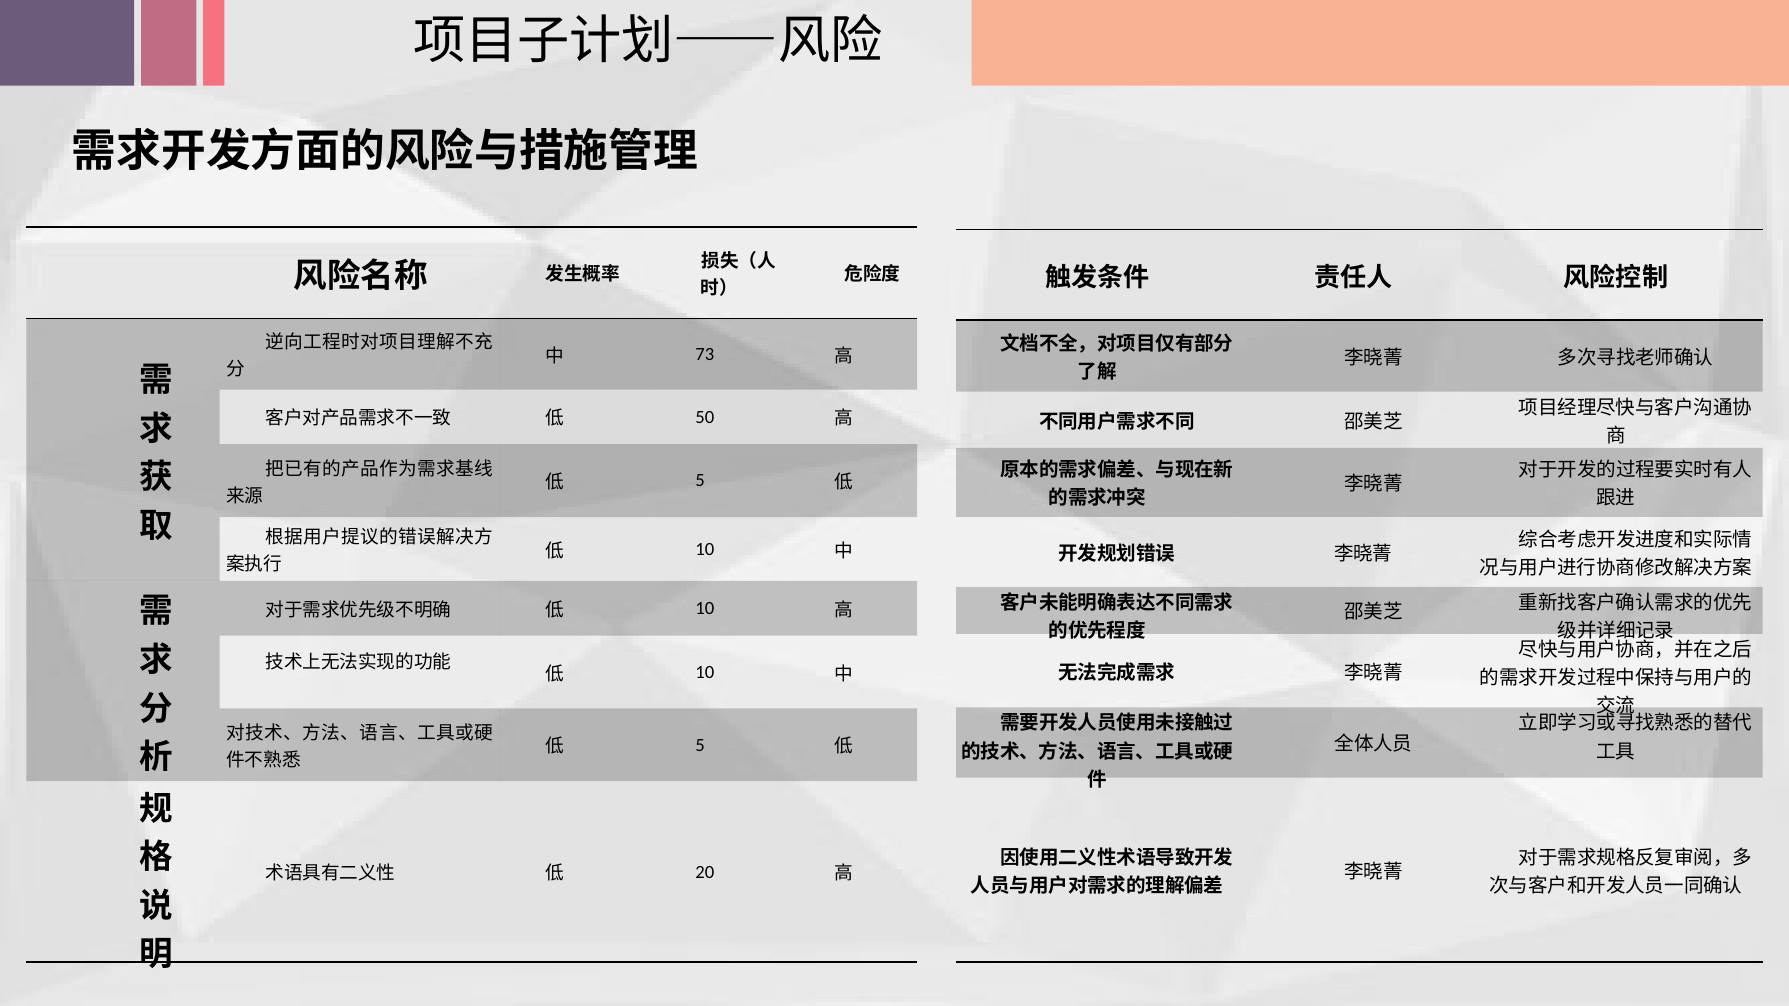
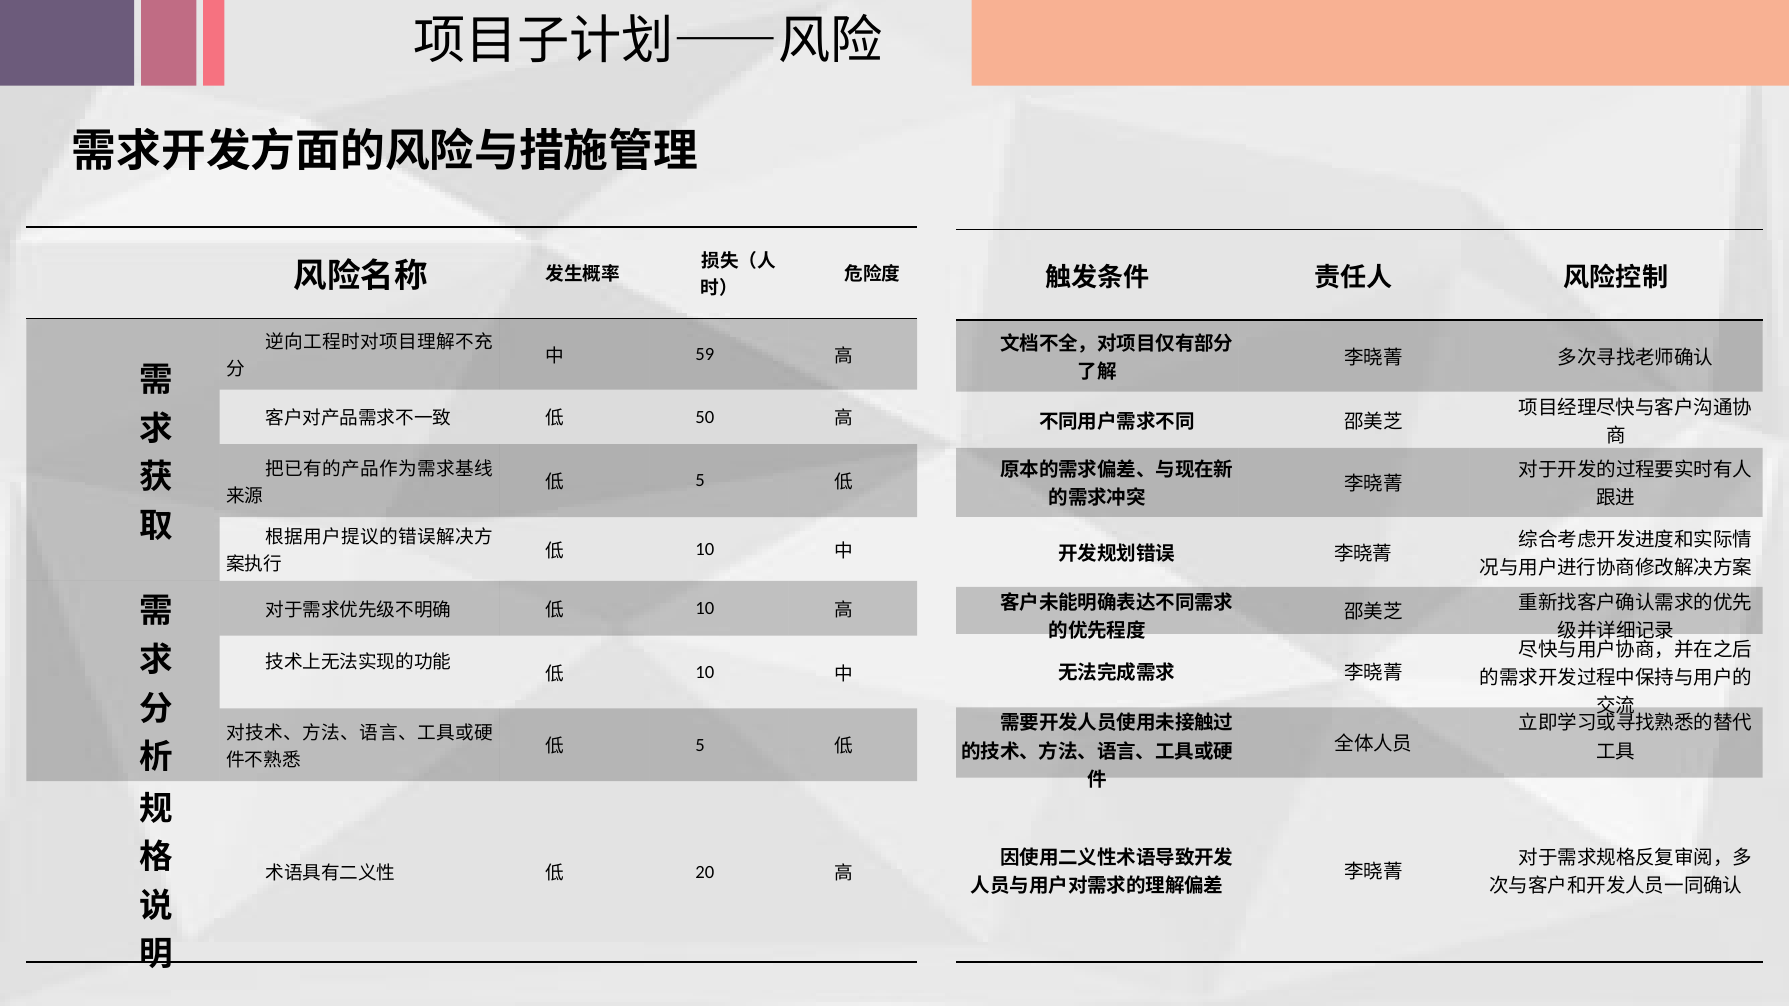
73: 73 -> 59
